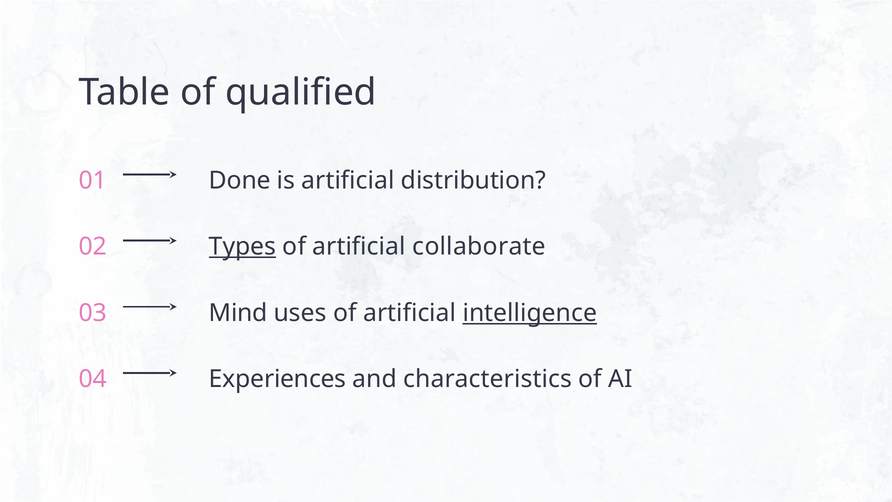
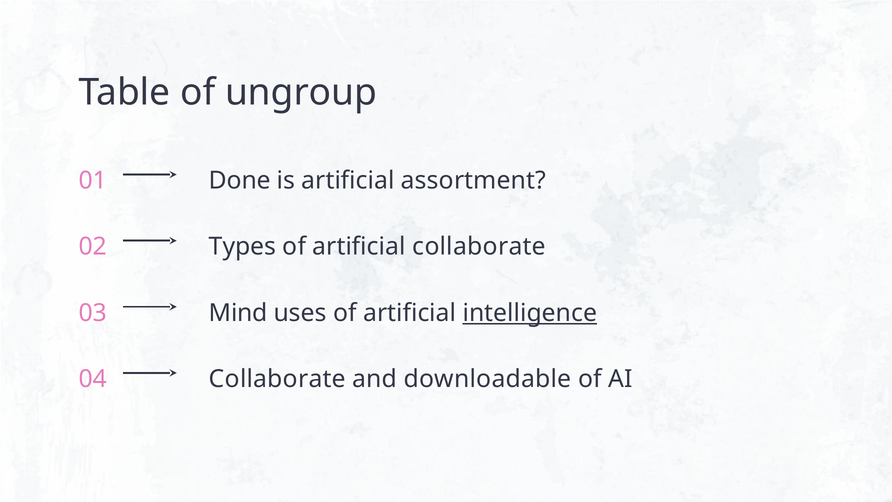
qualified: qualified -> ungroup
distribution: distribution -> assortment
Types underline: present -> none
04 Experiences: Experiences -> Collaborate
characteristics: characteristics -> downloadable
